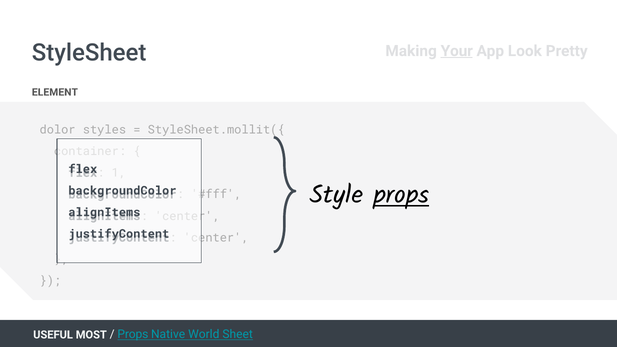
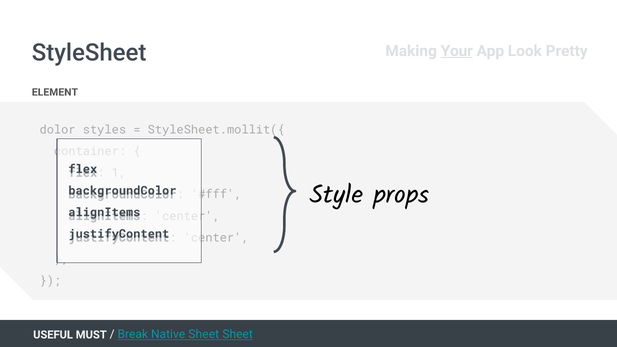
props at (401, 195) underline: present -> none
MOST: MOST -> MUST
Props at (133, 335): Props -> Break
Native World: World -> Sheet
